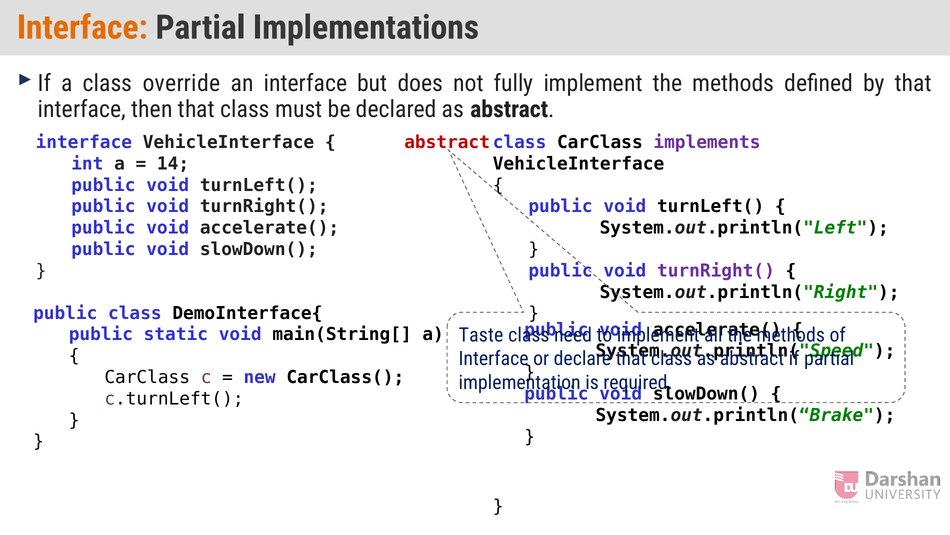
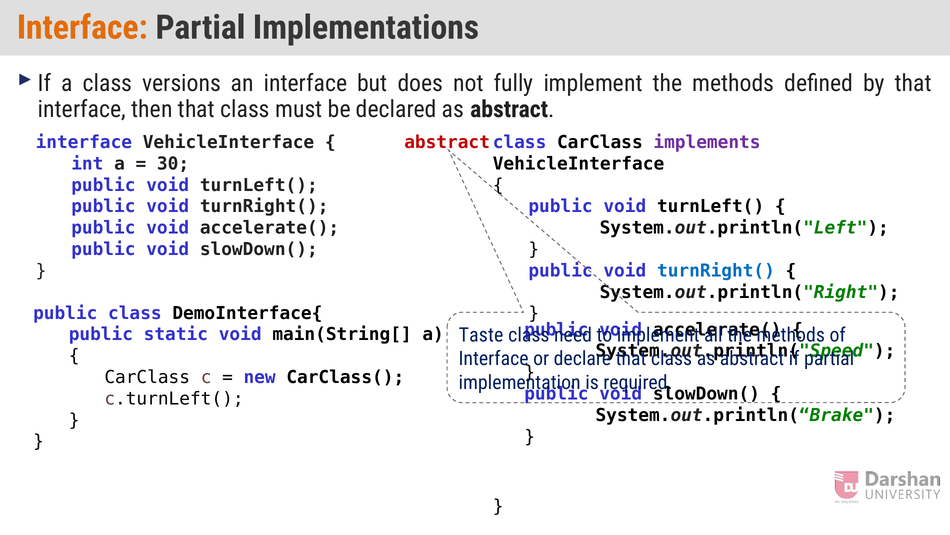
override: override -> versions
14: 14 -> 30
turnRight( at (716, 270) colour: purple -> blue
